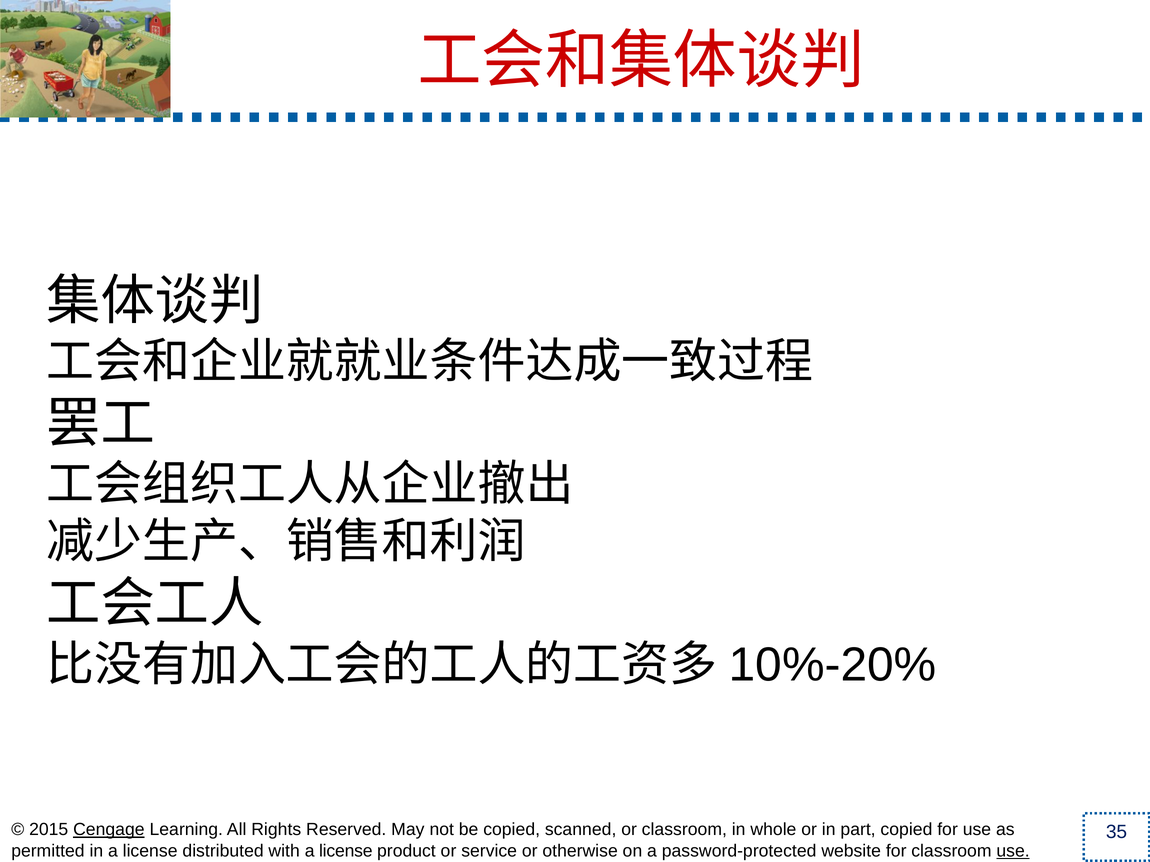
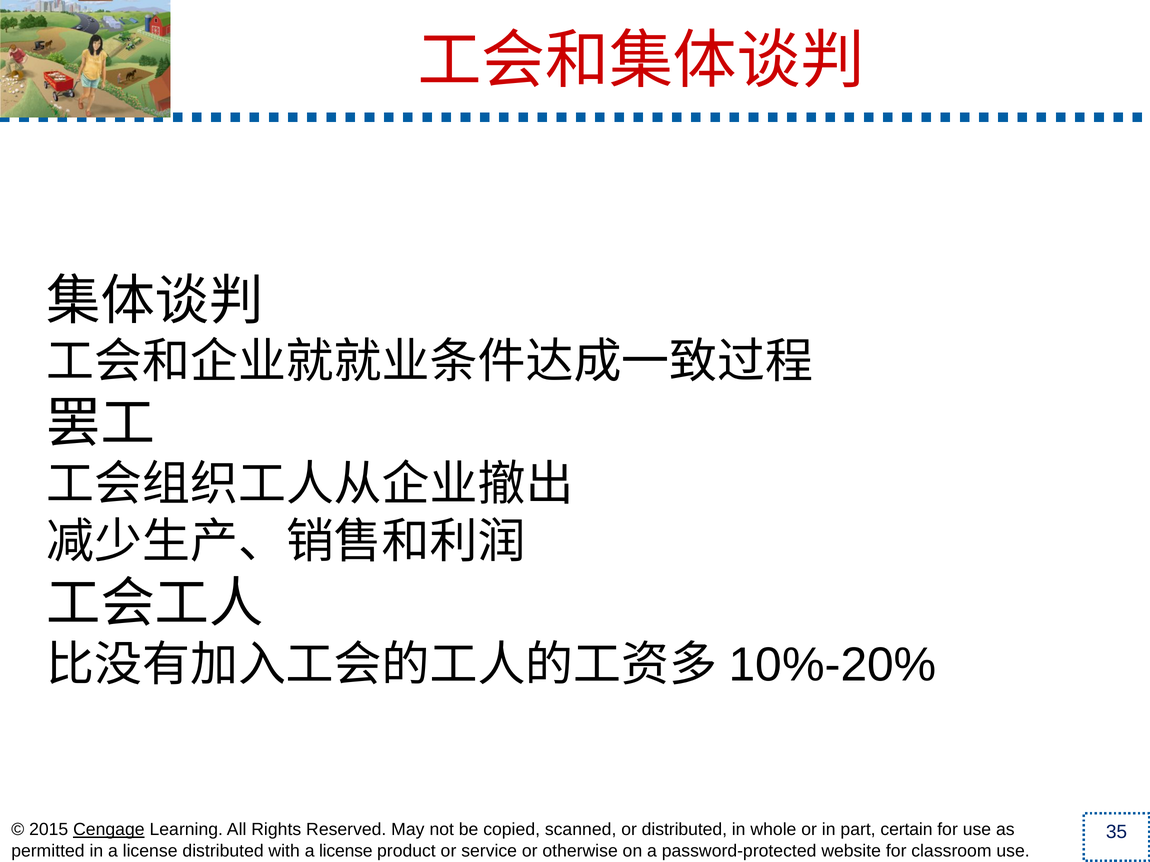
or classroom: classroom -> distributed
part copied: copied -> certain
use at (1013, 851) underline: present -> none
